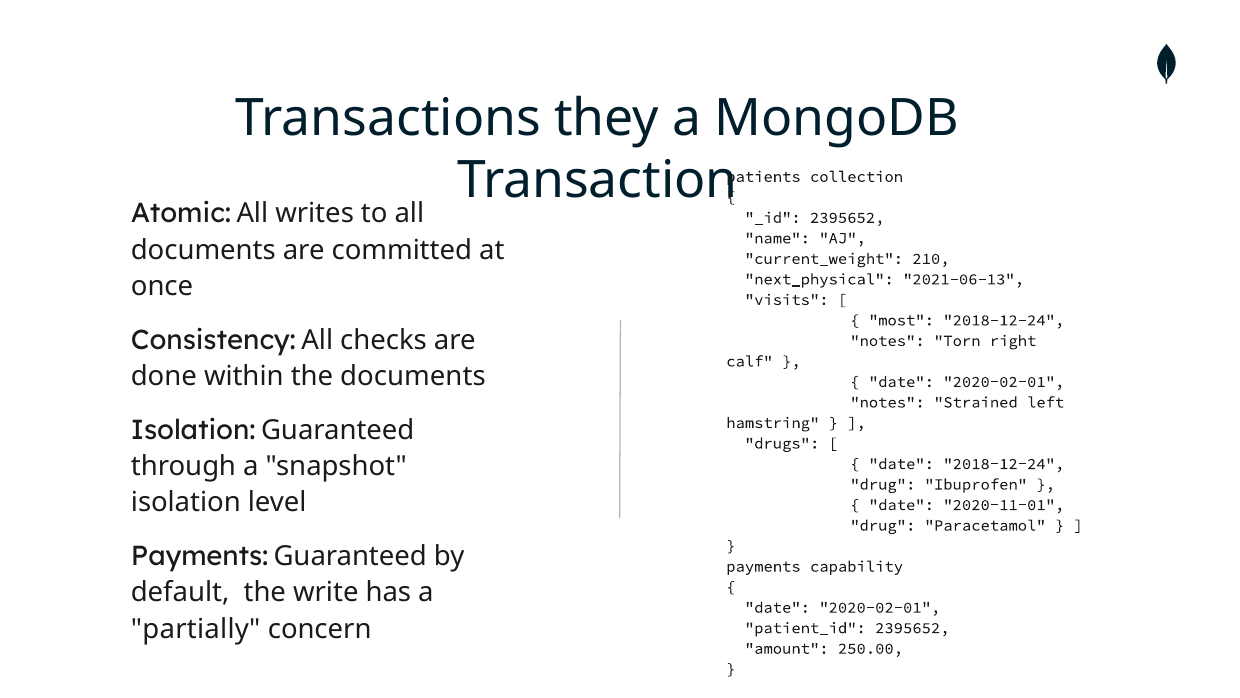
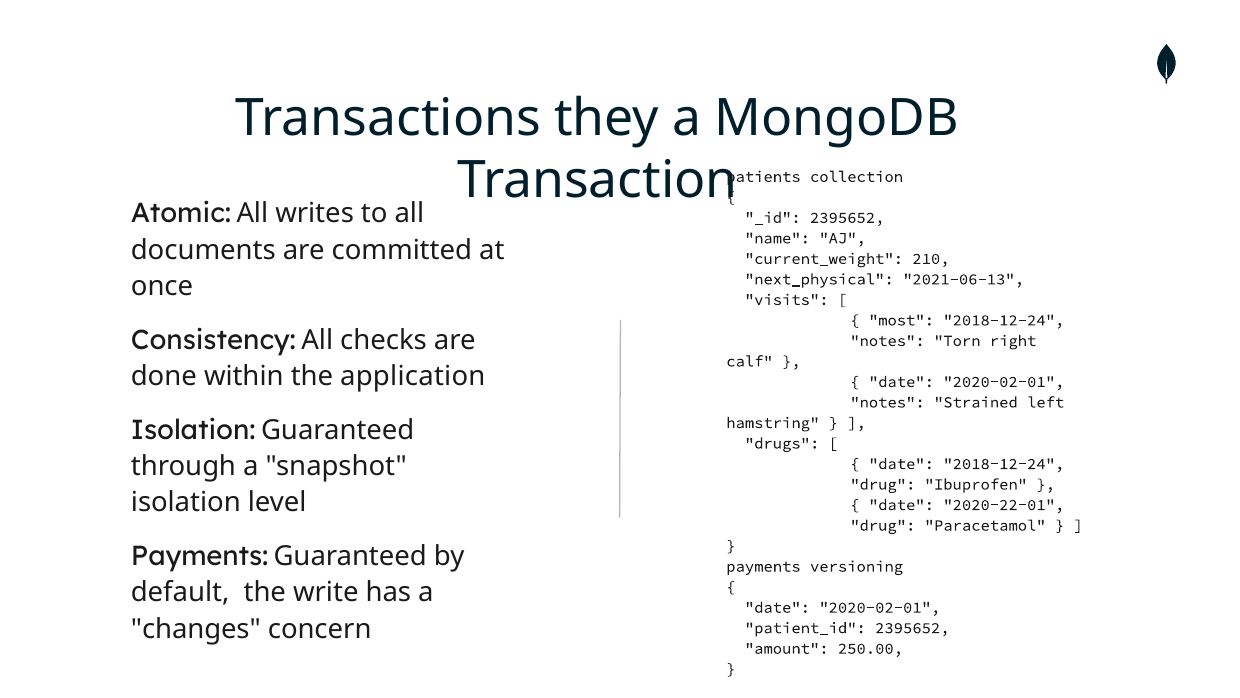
the documents: documents -> application
2020-11-01: 2020-11-01 -> 2020-22-01
capability: capability -> versioning
partially: partially -> changes
